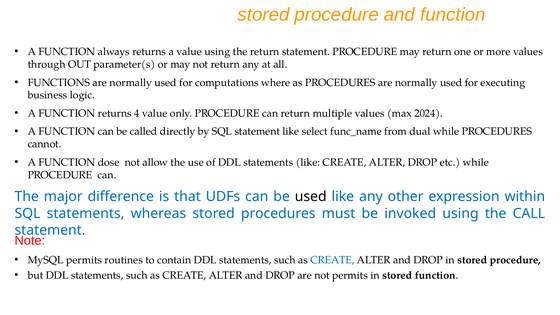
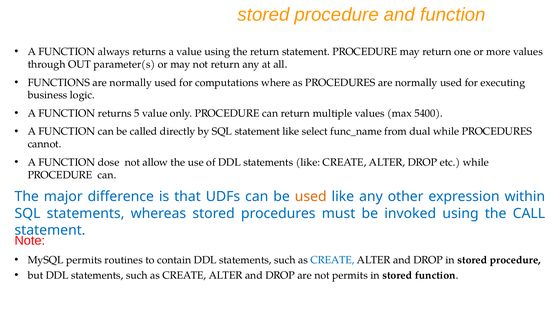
4: 4 -> 5
2024: 2024 -> 5400
used at (311, 197) colour: black -> orange
